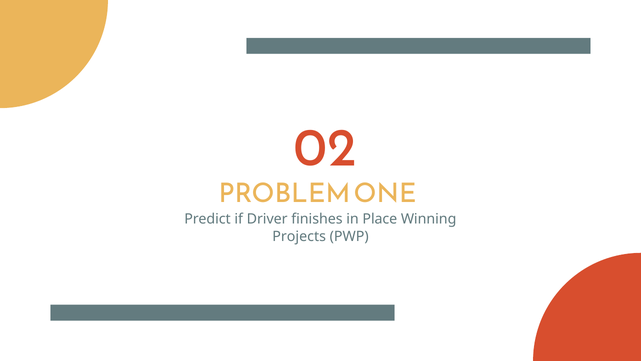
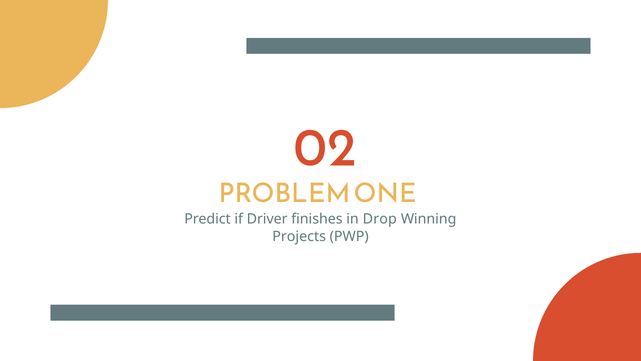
Place: Place -> Drop
